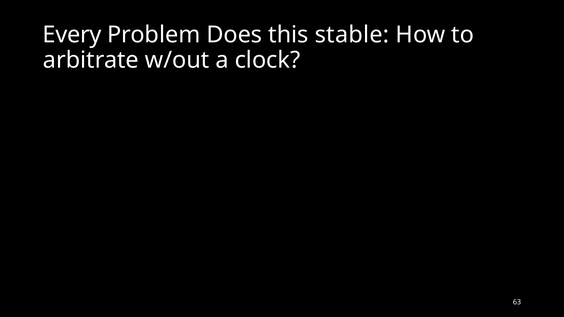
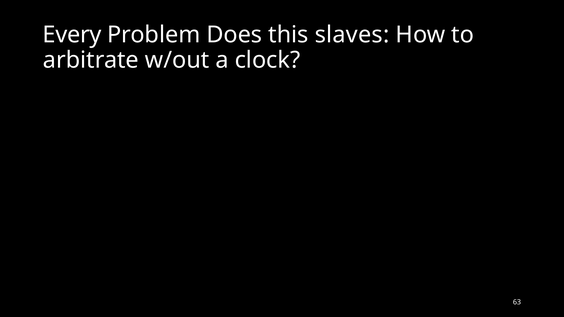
stable: stable -> slaves
